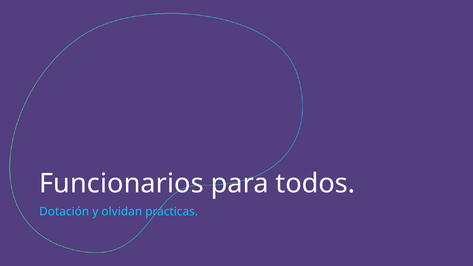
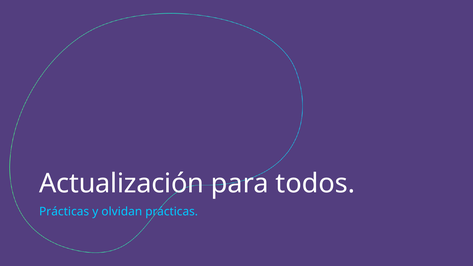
Funcionarios: Funcionarios -> Actualización
Dotación at (64, 212): Dotación -> Prácticas
